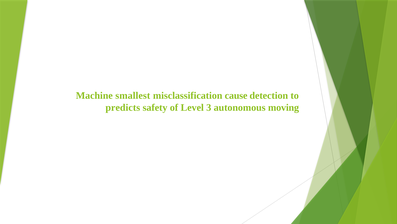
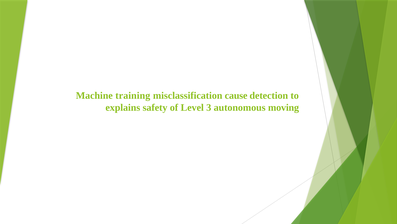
smallest: smallest -> training
predicts: predicts -> explains
